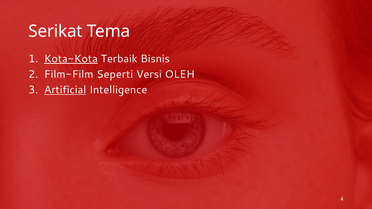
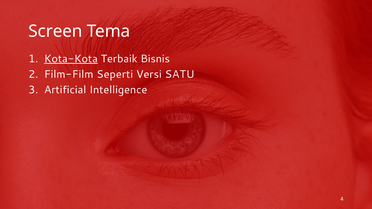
Serikat: Serikat -> Screen
OLEH: OLEH -> SATU
Artificial underline: present -> none
